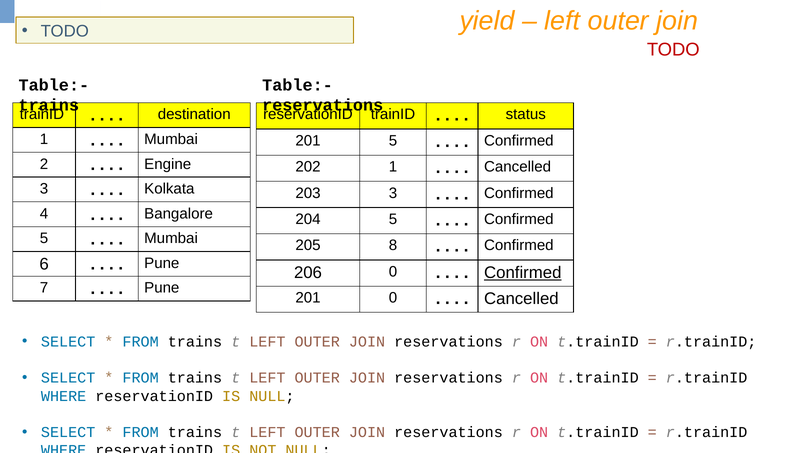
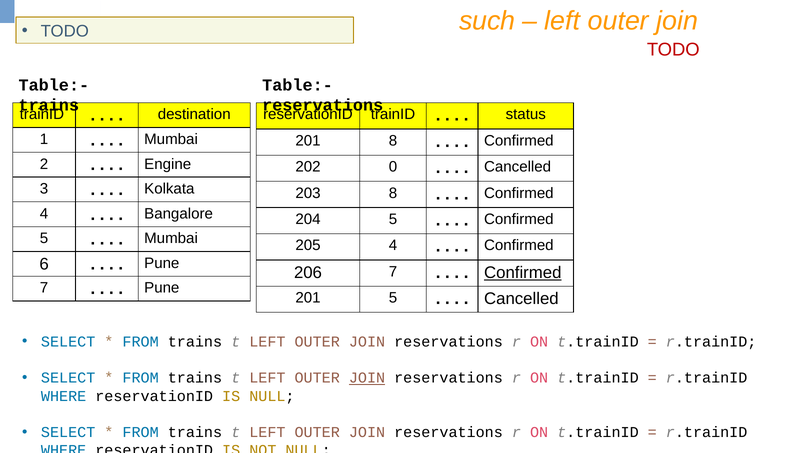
yield: yield -> such
201 5: 5 -> 8
202 1: 1 -> 0
203 3: 3 -> 8
205 8: 8 -> 4
206 0: 0 -> 7
201 0: 0 -> 5
JOIN at (367, 378) underline: none -> present
